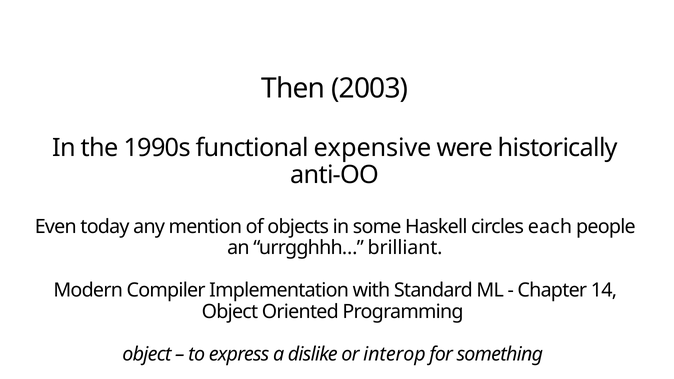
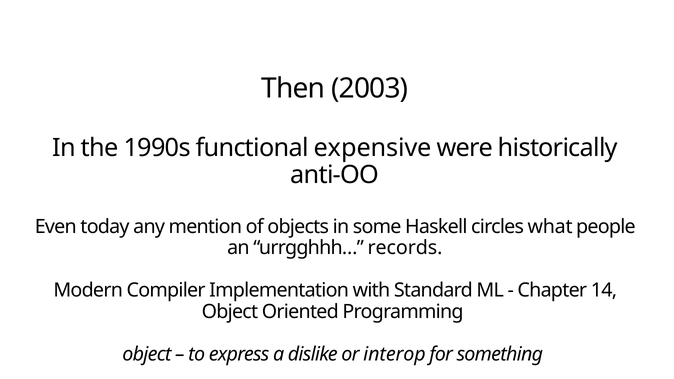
each: each -> what
brilliant: brilliant -> records
